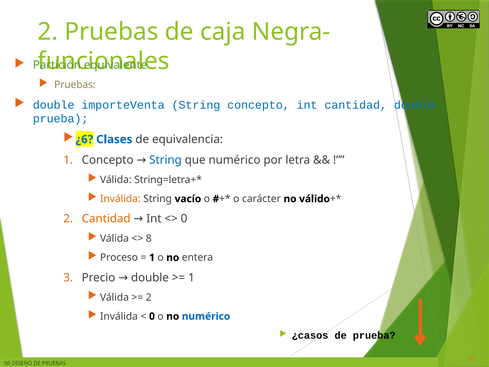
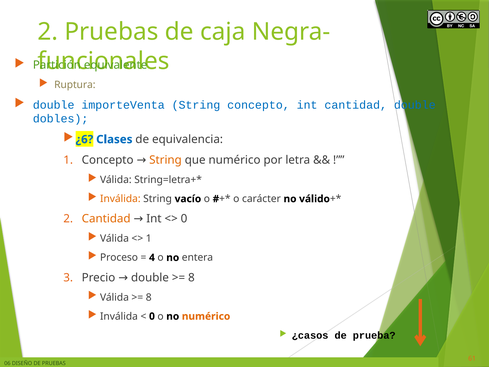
Pruebas at (75, 85): Pruebas -> Ruptura
prueba at (61, 119): prueba -> dobles
String at (165, 160) colour: blue -> orange
8 at (149, 238): 8 -> 1
1 at (152, 257): 1 -> 4
1 at (191, 277): 1 -> 8
2 at (149, 297): 2 -> 8
numérico at (206, 316) colour: blue -> orange
